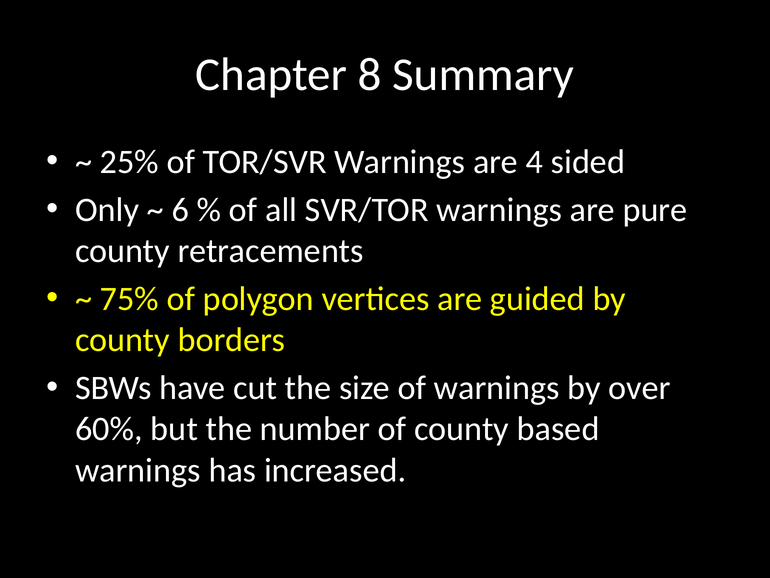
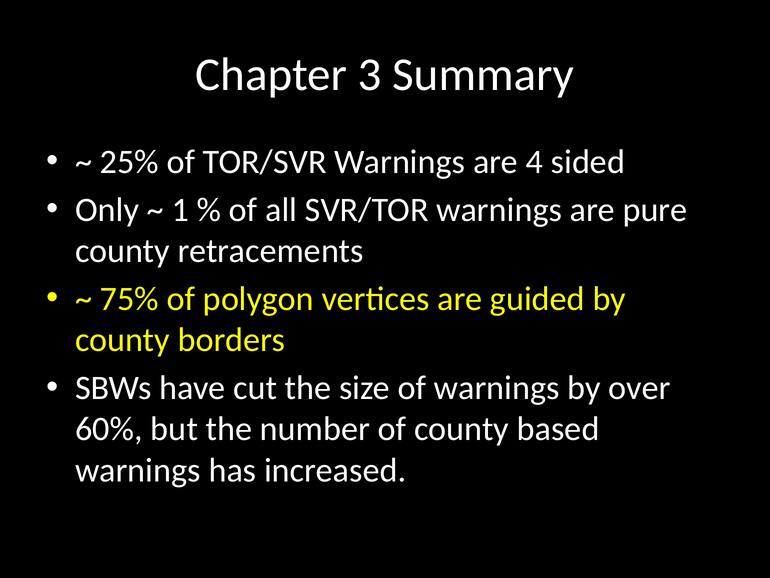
8: 8 -> 3
6: 6 -> 1
